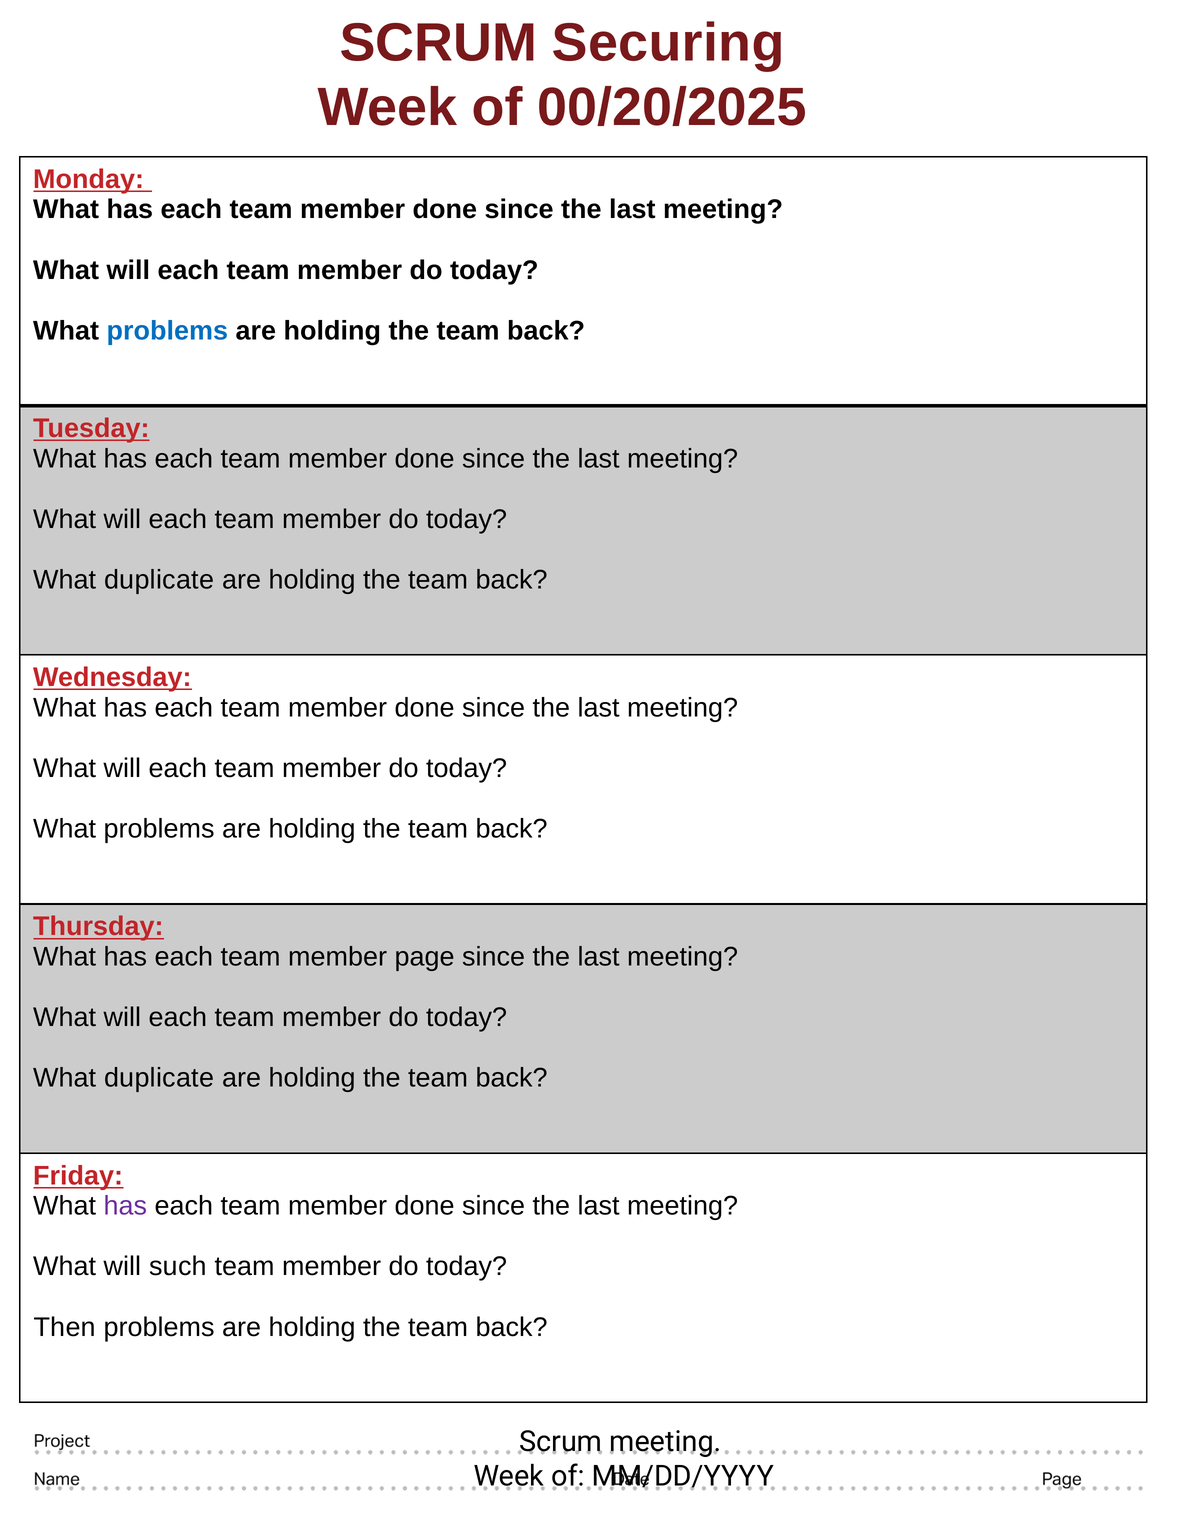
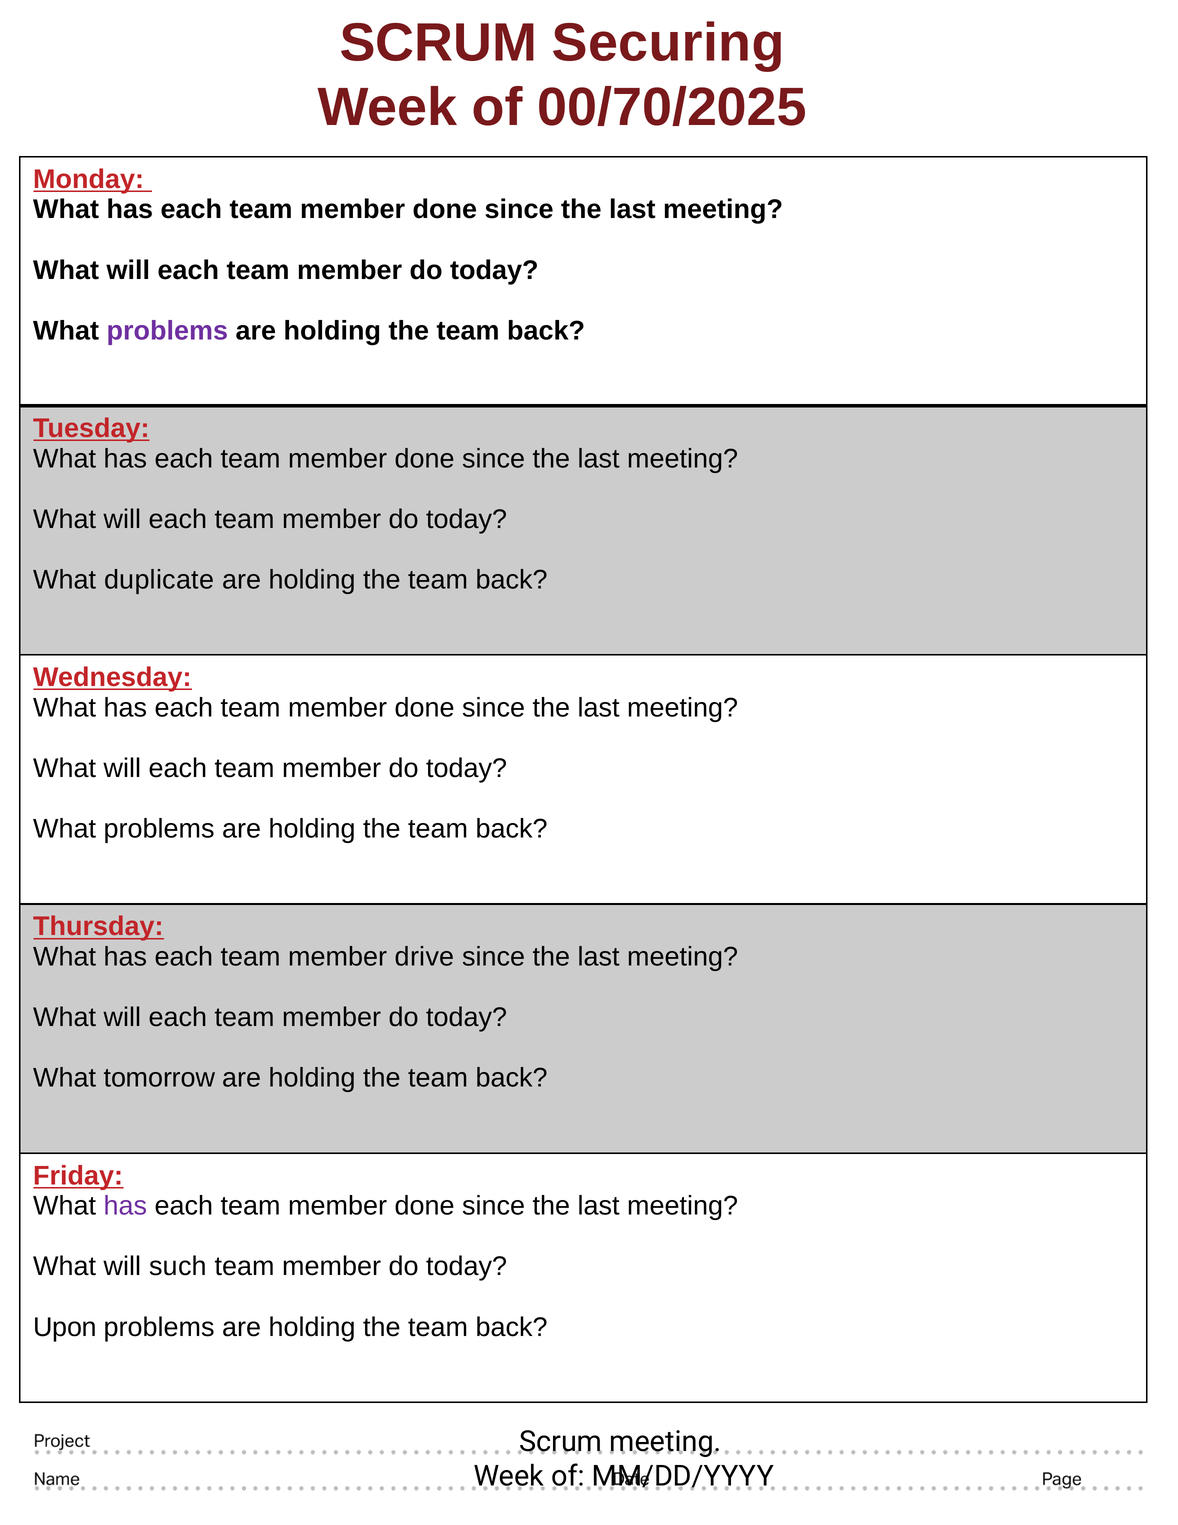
00/20/2025: 00/20/2025 -> 00/70/2025
problems at (167, 331) colour: blue -> purple
page: page -> drive
duplicate at (159, 1078): duplicate -> tomorrow
Then: Then -> Upon
